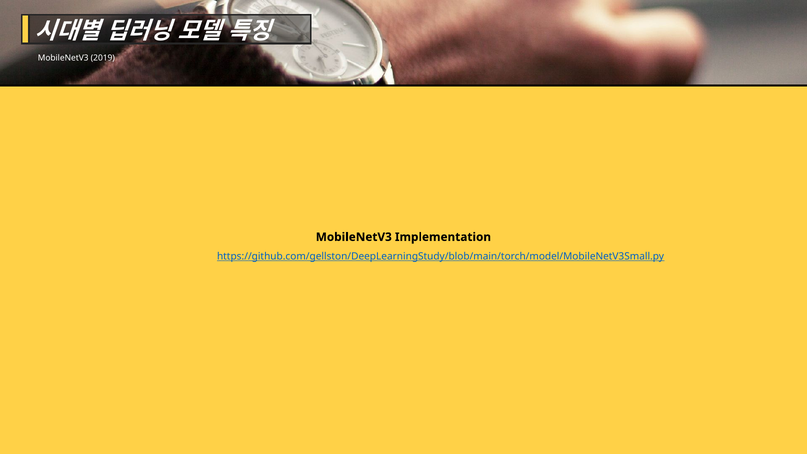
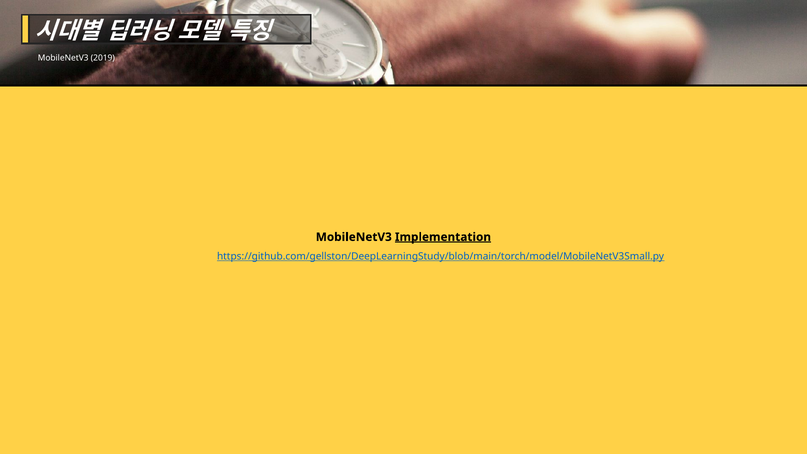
Implementation underline: none -> present
